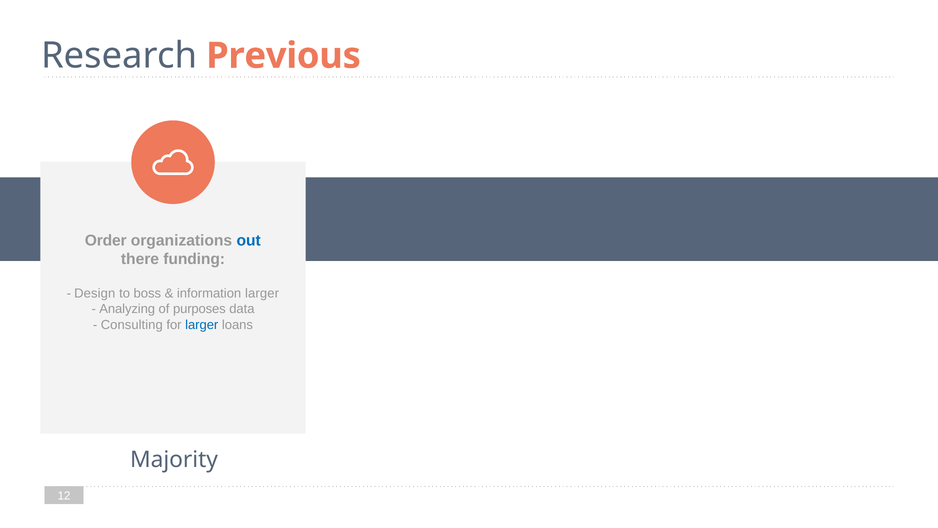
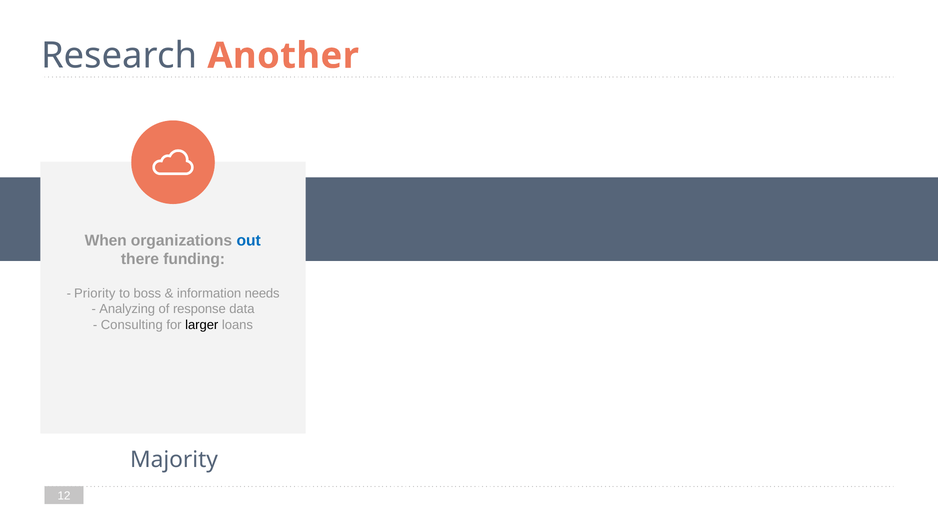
Previous: Previous -> Another
Order: Order -> When
Design: Design -> Priority
information larger: larger -> needs
purposes: purposes -> response
larger at (202, 325) colour: blue -> black
